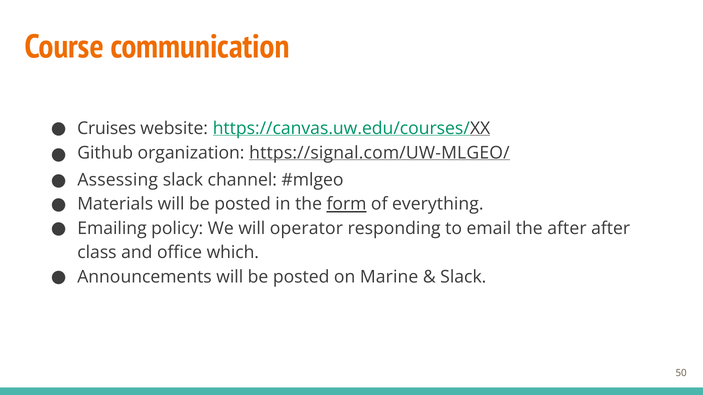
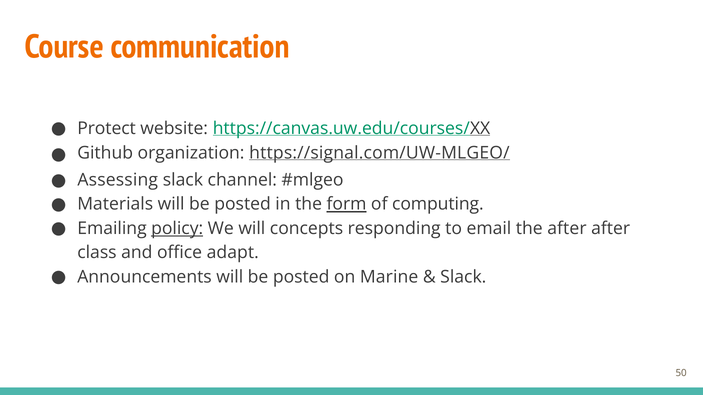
Cruises: Cruises -> Protect
everything: everything -> computing
policy underline: none -> present
operator: operator -> concepts
which: which -> adapt
